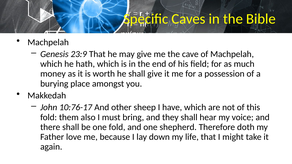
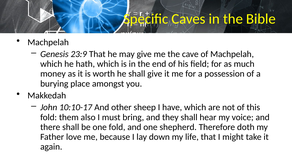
10:76-17: 10:76-17 -> 10:10-17
